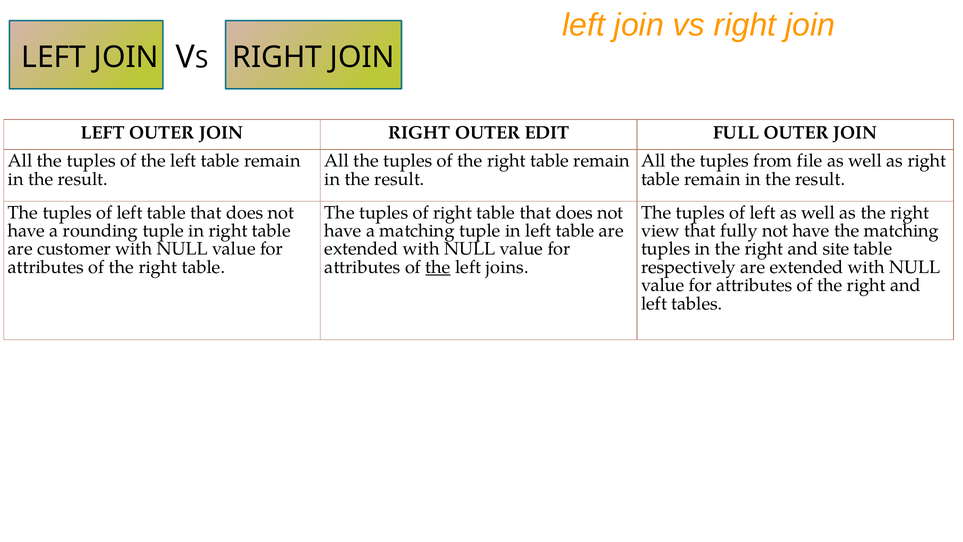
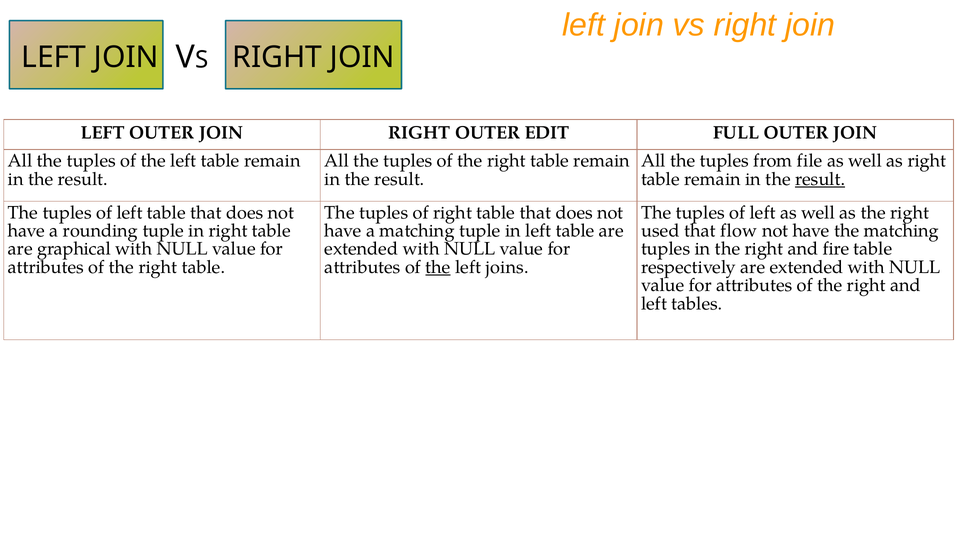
result at (820, 179) underline: none -> present
view: view -> used
fully: fully -> flow
customer: customer -> graphical
site: site -> fire
